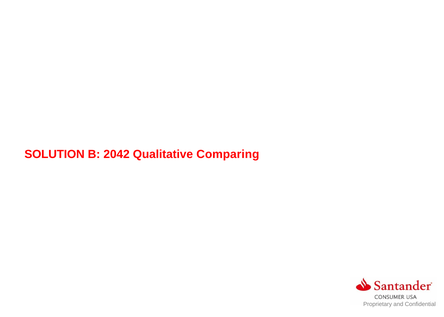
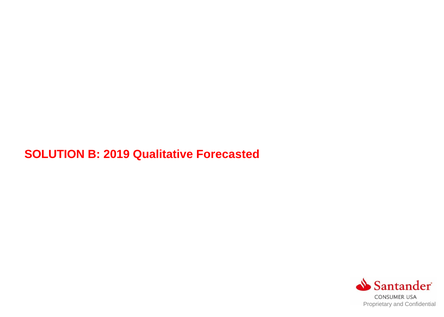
2042: 2042 -> 2019
Comparing: Comparing -> Forecasted
